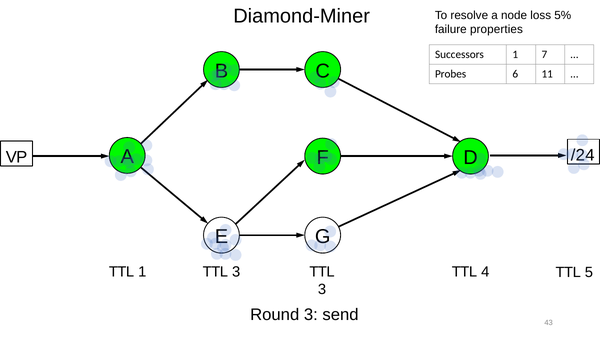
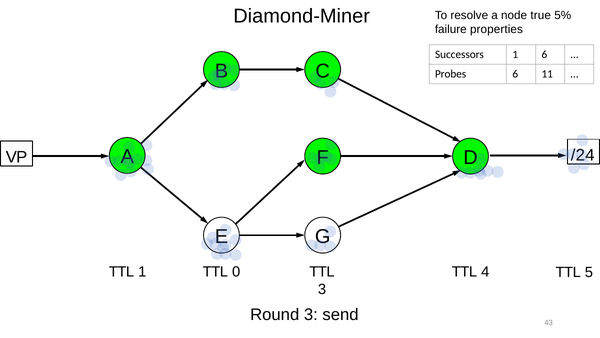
loss: loss -> true
1 7: 7 -> 6
1 TTL 3: 3 -> 0
